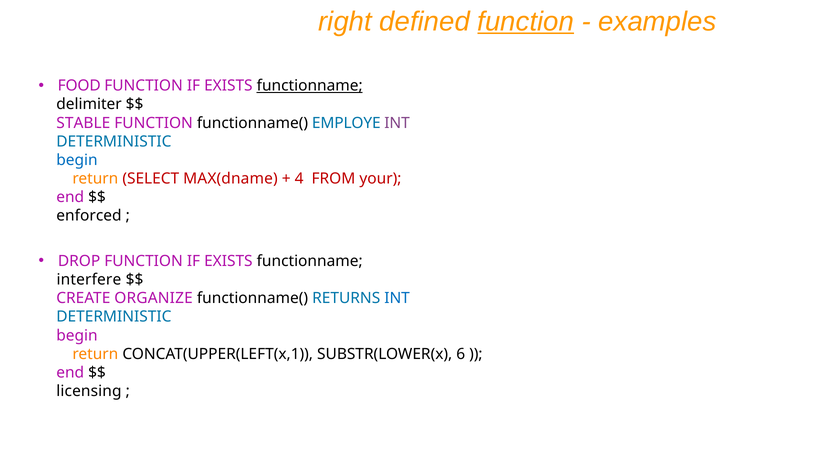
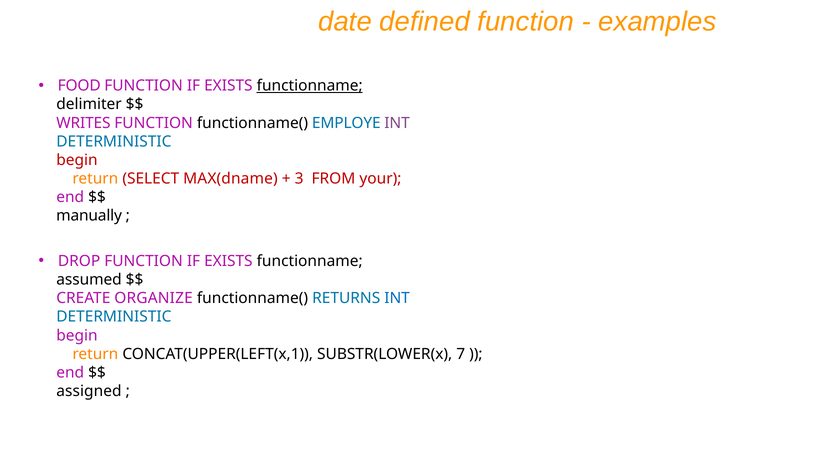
right: right -> date
function at (526, 21) underline: present -> none
STABLE: STABLE -> WRITES
begin at (77, 160) colour: blue -> red
4: 4 -> 3
enforced: enforced -> manually
interfere: interfere -> assumed
6: 6 -> 7
licensing: licensing -> assigned
